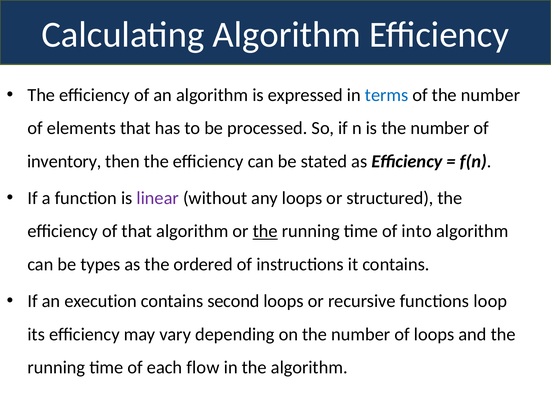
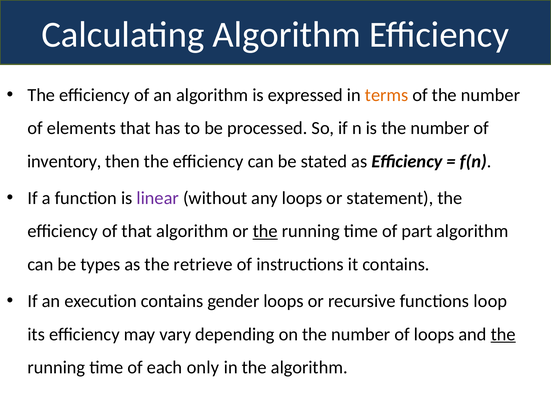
terms colour: blue -> orange
structured: structured -> statement
into: into -> part
ordered: ordered -> retrieve
second: second -> gender
the at (503, 334) underline: none -> present
flow: flow -> only
